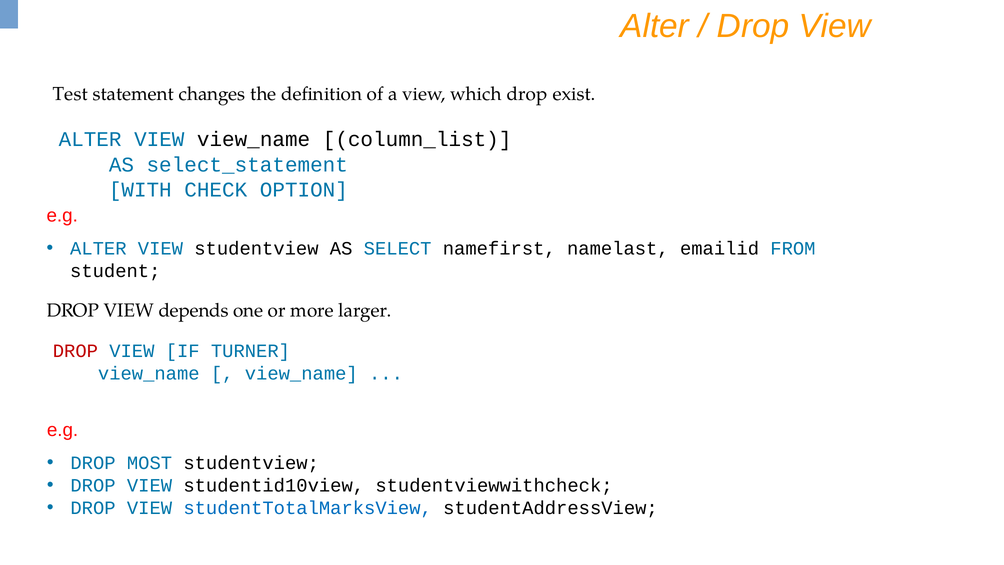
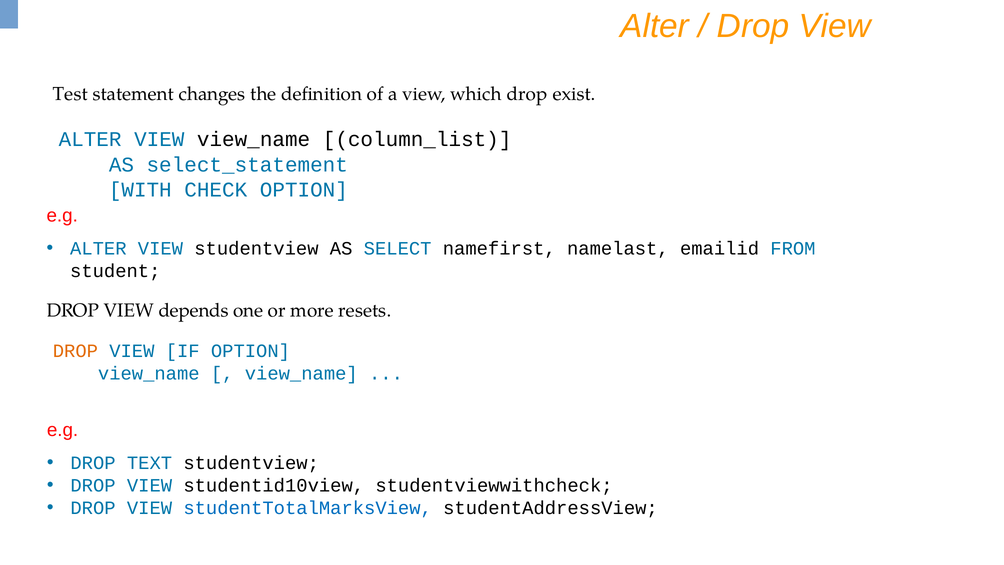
larger: larger -> resets
DROP at (75, 351) colour: red -> orange
IF TURNER: TURNER -> OPTION
MOST: MOST -> TEXT
